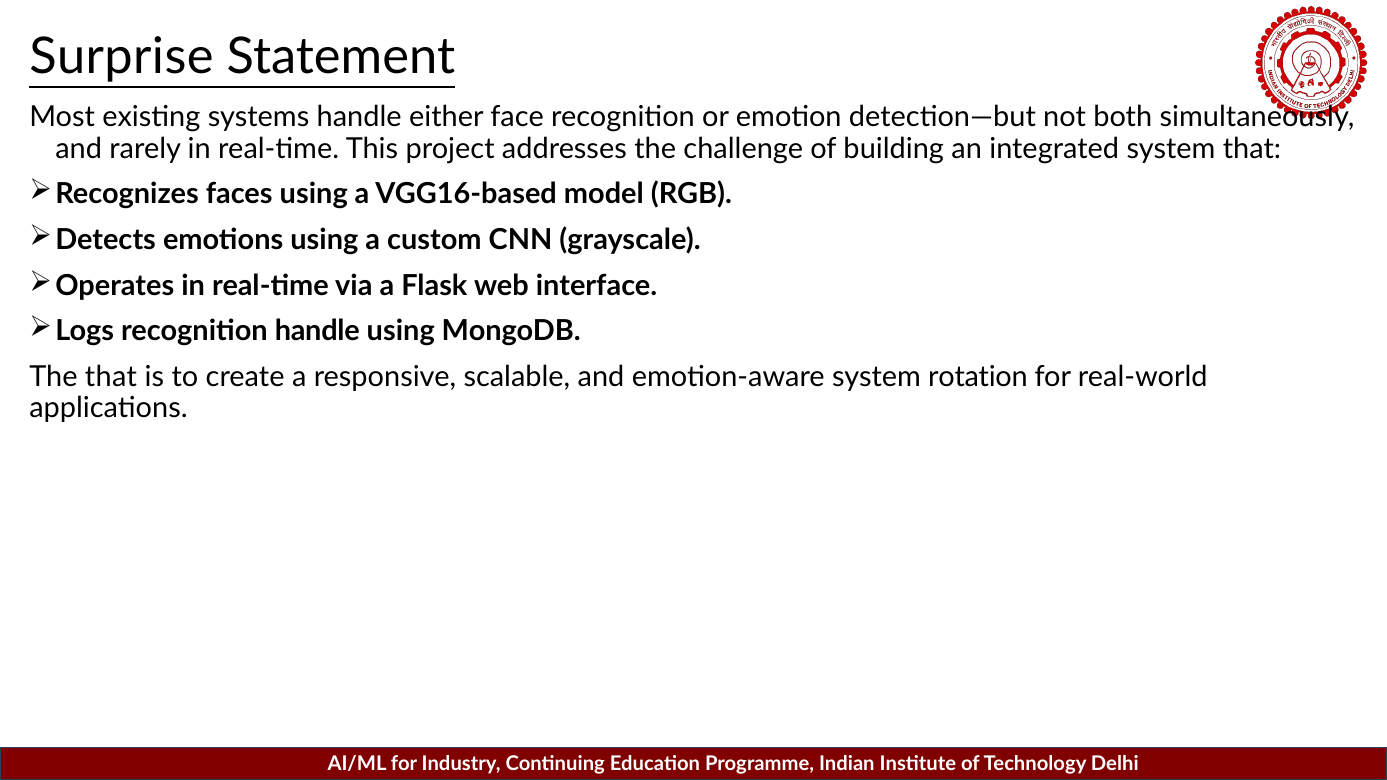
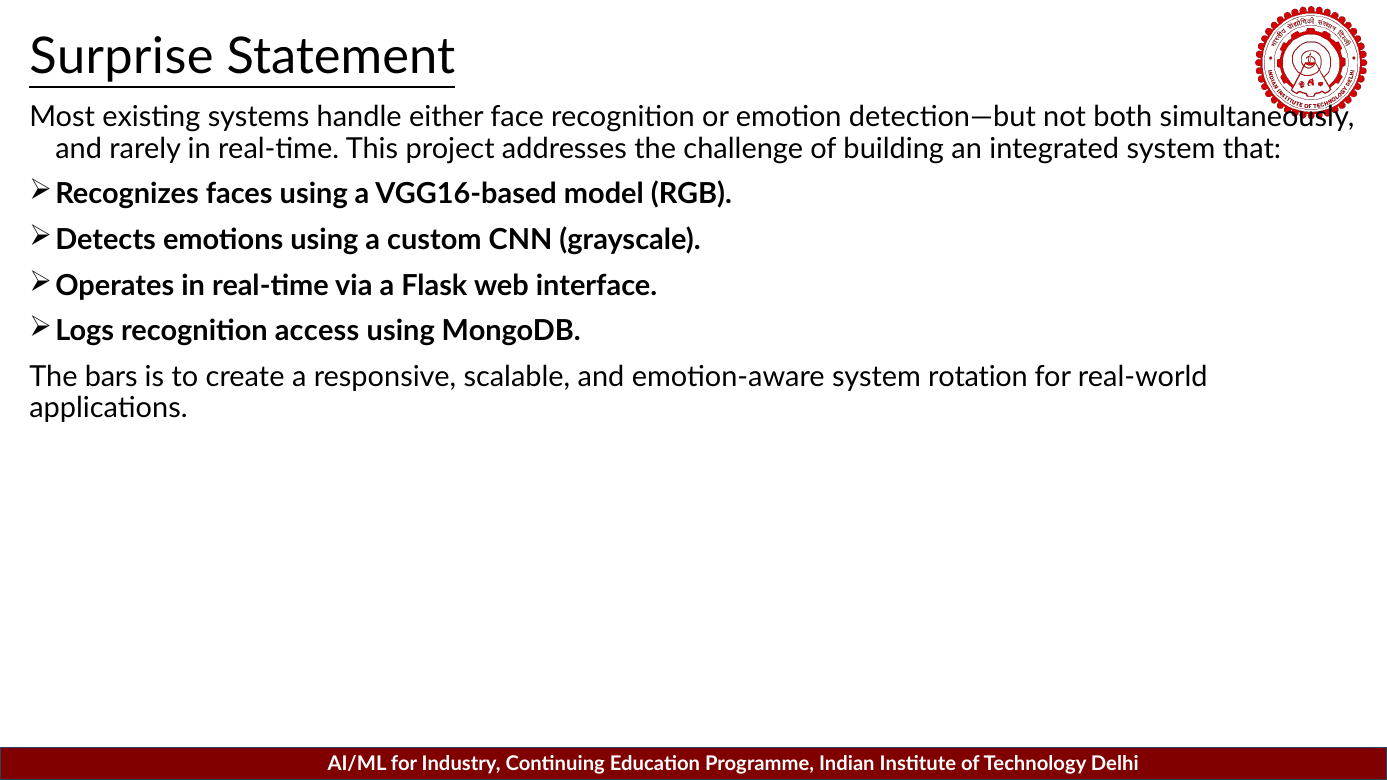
recognition handle: handle -> access
The that: that -> bars
